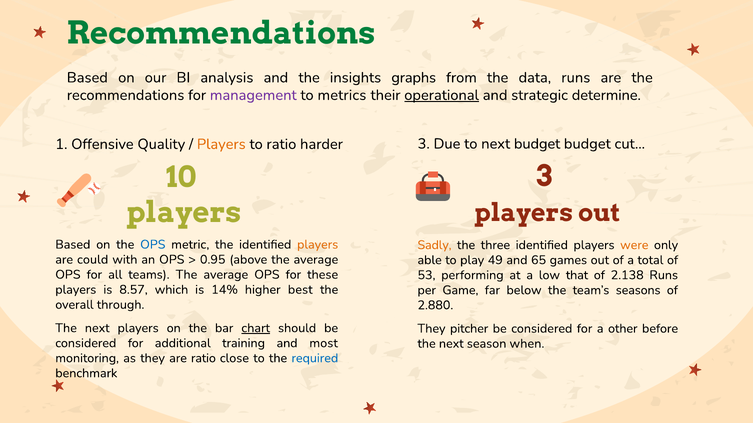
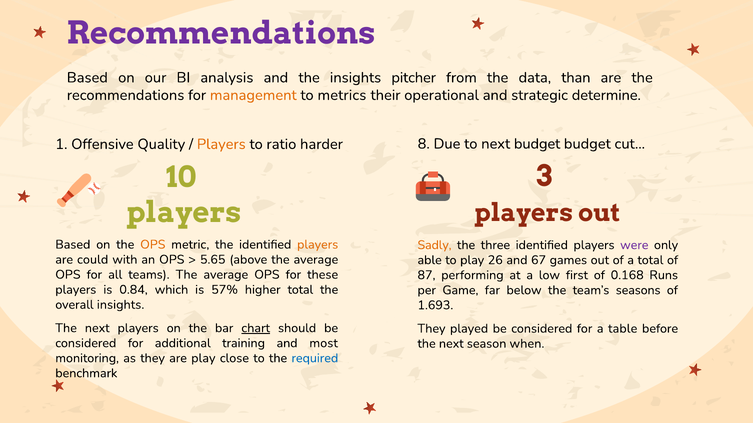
Recommendations at (221, 33) colour: green -> purple
graphs: graphs -> pitcher
data runs: runs -> than
management colour: purple -> orange
operational underline: present -> none
harder 3: 3 -> 8
OPS at (153, 245) colour: blue -> orange
were colour: orange -> purple
0.95: 0.95 -> 5.65
49: 49 -> 26
65: 65 -> 67
53: 53 -> 87
that: that -> first
2.138: 2.138 -> 0.168
8.57: 8.57 -> 0.84
14%: 14% -> 57%
higher best: best -> total
overall through: through -> insights
2.880: 2.880 -> 1.693
pitcher: pitcher -> played
other: other -> table
are ratio: ratio -> play
